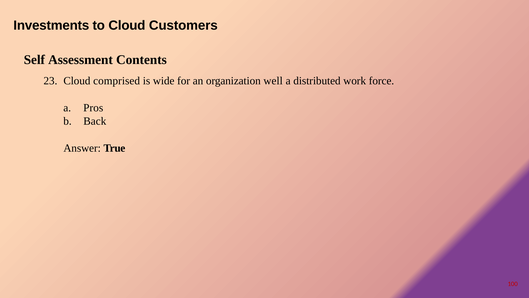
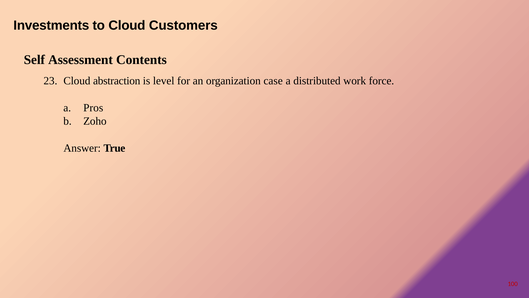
comprised: comprised -> abstraction
wide: wide -> level
well: well -> case
Back: Back -> Zoho
